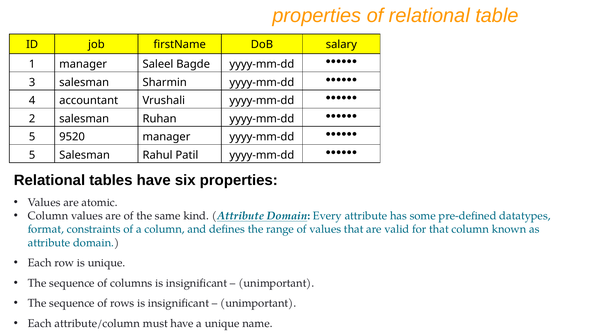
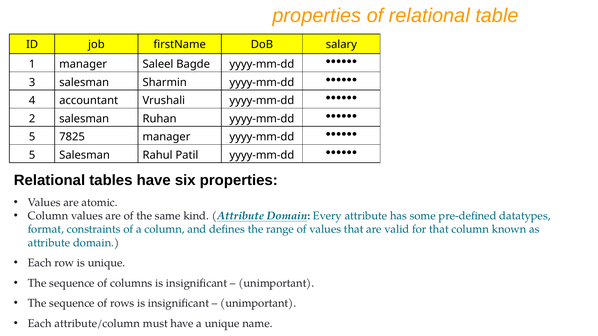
9520: 9520 -> 7825
